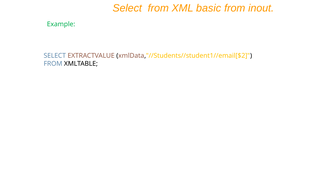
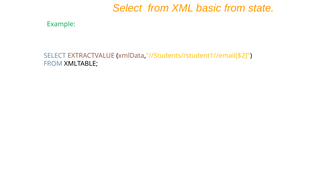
inout: inout -> state
